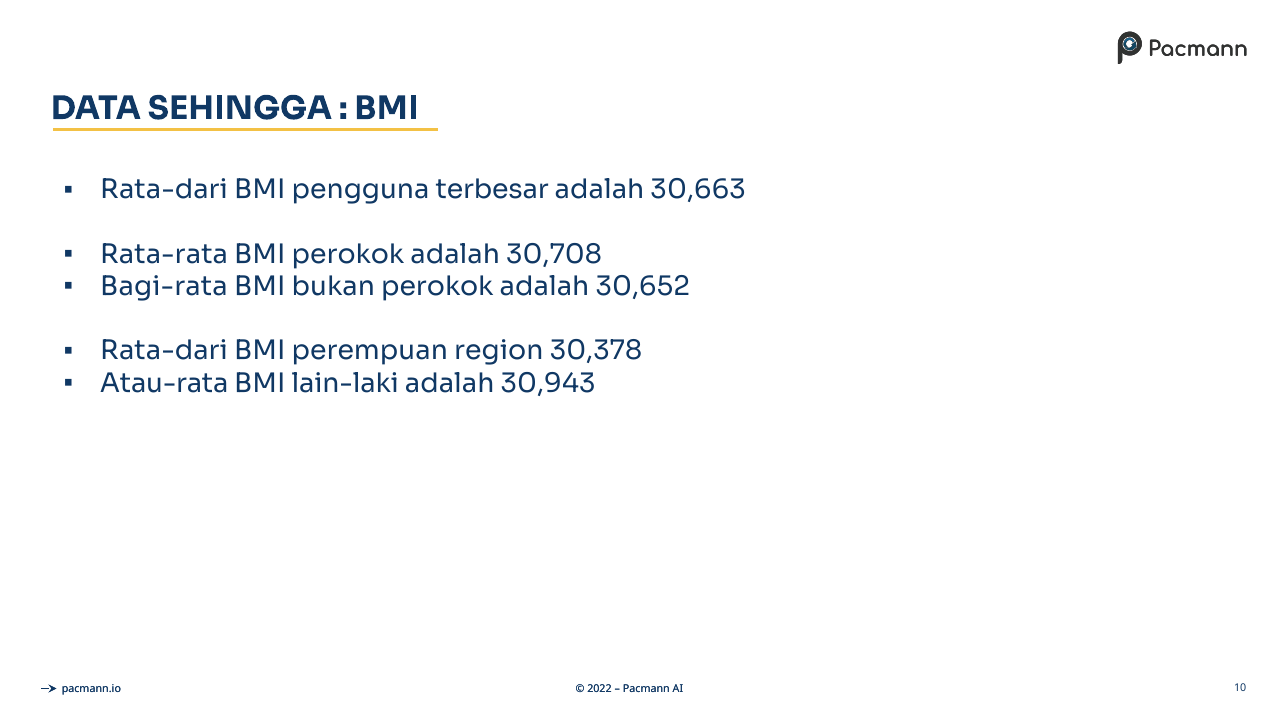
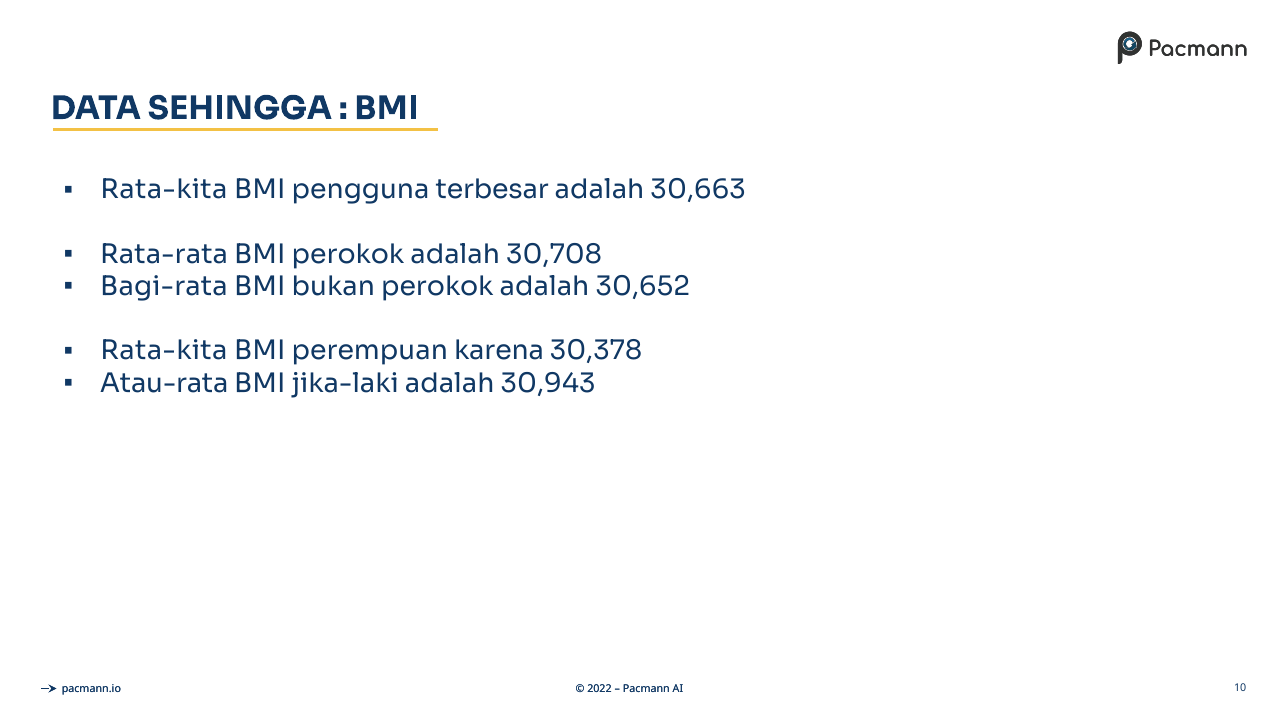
Rata-dari at (164, 190): Rata-dari -> Rata-kita
Rata-dari at (164, 351): Rata-dari -> Rata-kita
region: region -> karena
lain-laki: lain-laki -> jika-laki
